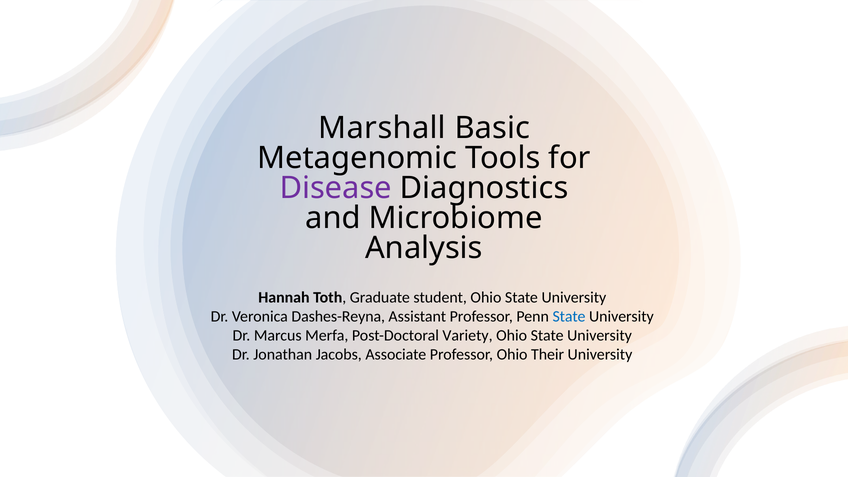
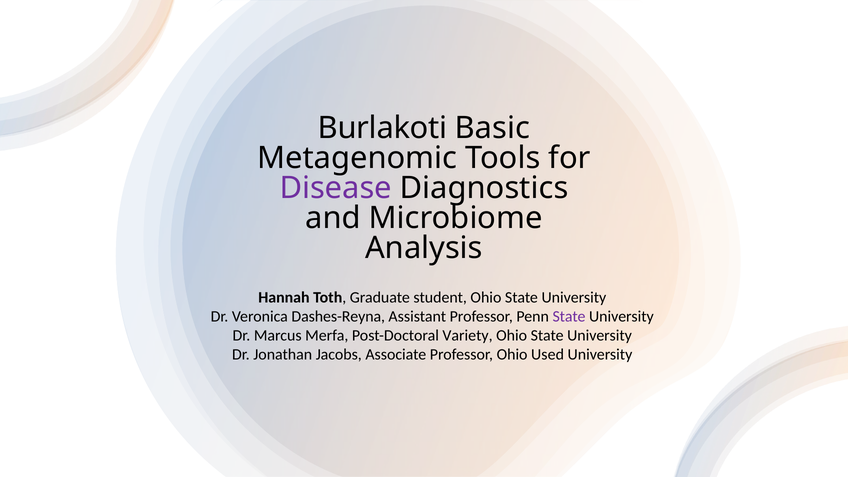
Marshall: Marshall -> Burlakoti
State at (569, 317) colour: blue -> purple
Their: Their -> Used
